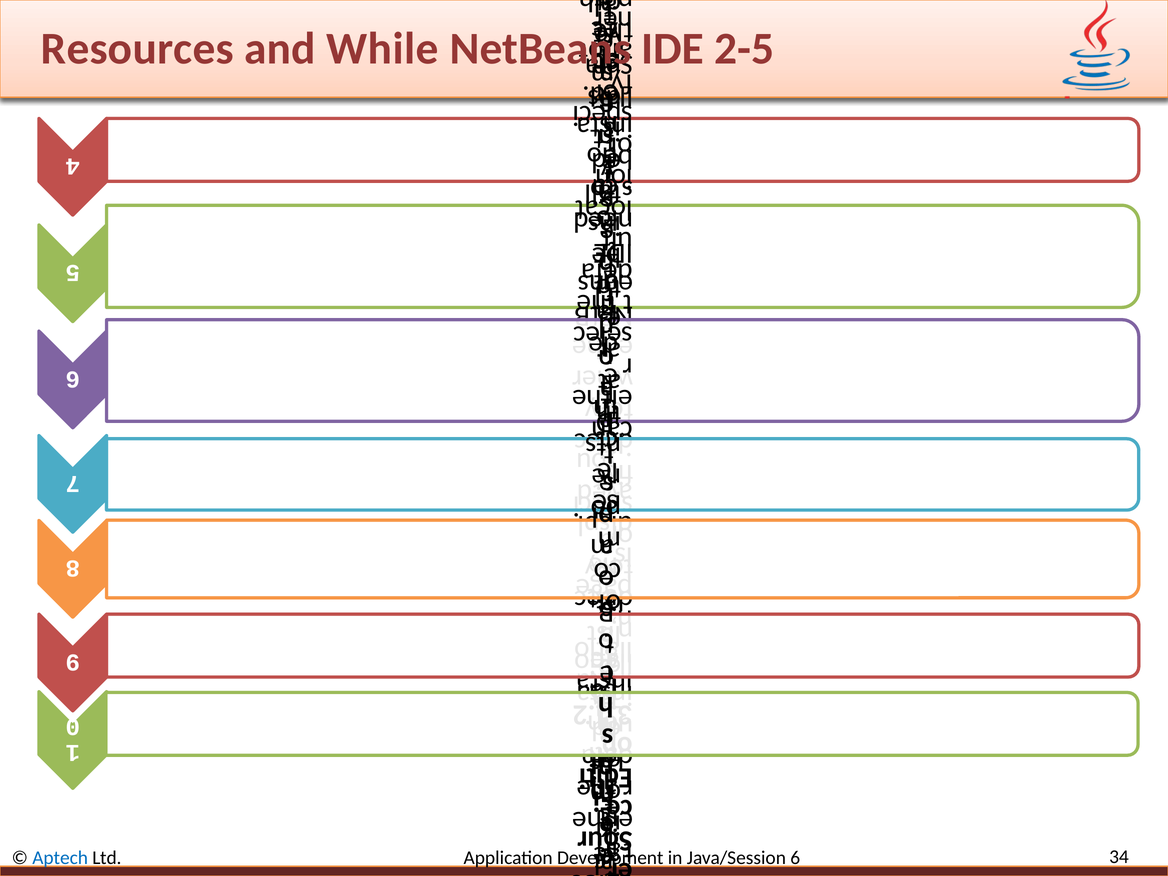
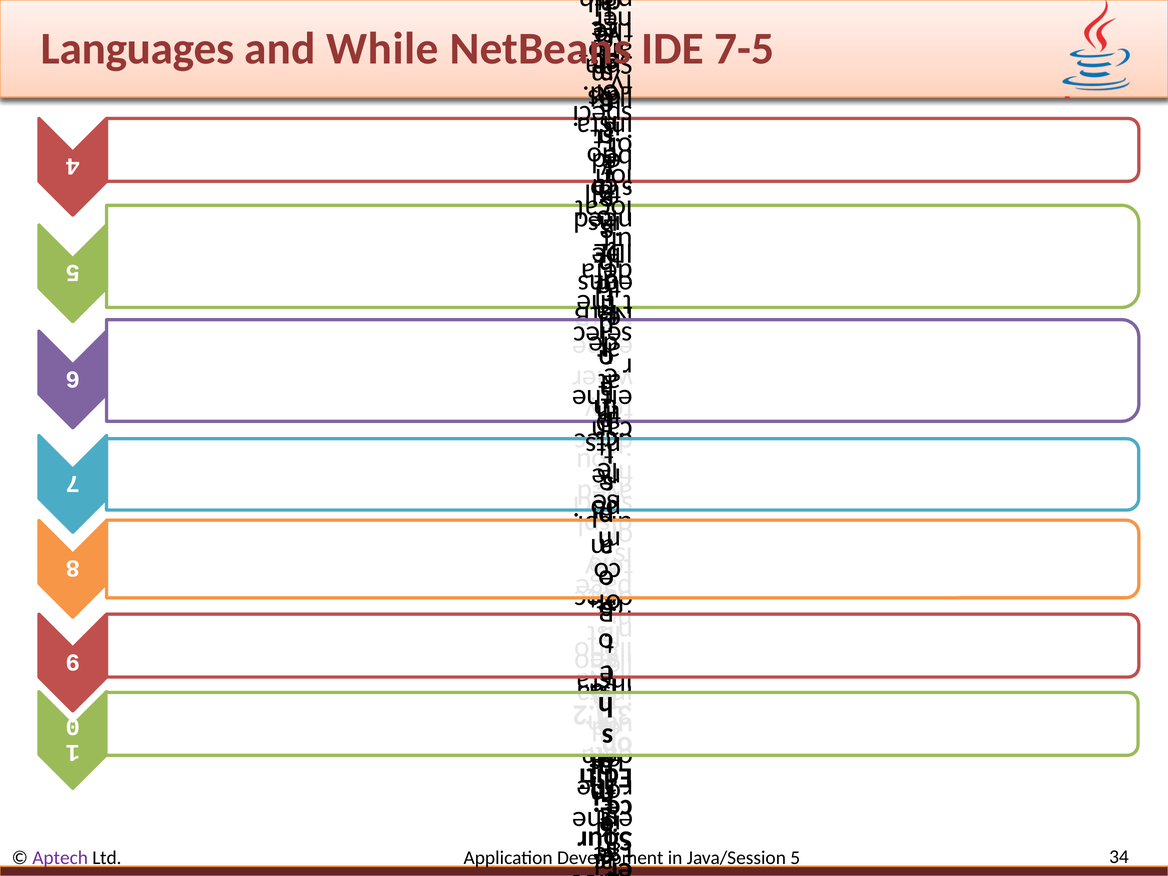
Resources: Resources -> Languages
2-5: 2-5 -> 7-5
Aptech colour: blue -> purple
Java/Session 6: 6 -> 5
